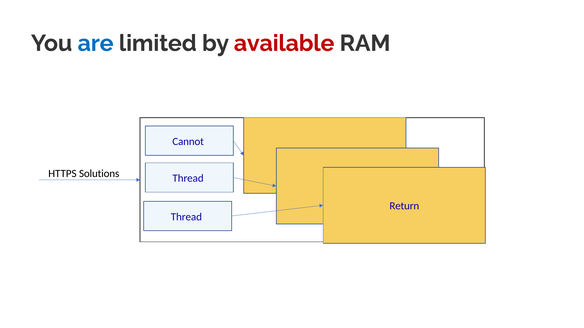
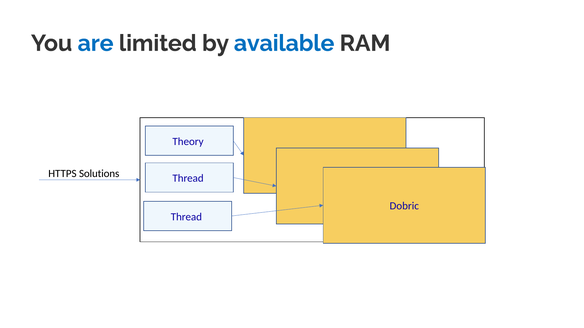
available colour: red -> blue
Cannot: Cannot -> Theory
Return: Return -> Dobric
